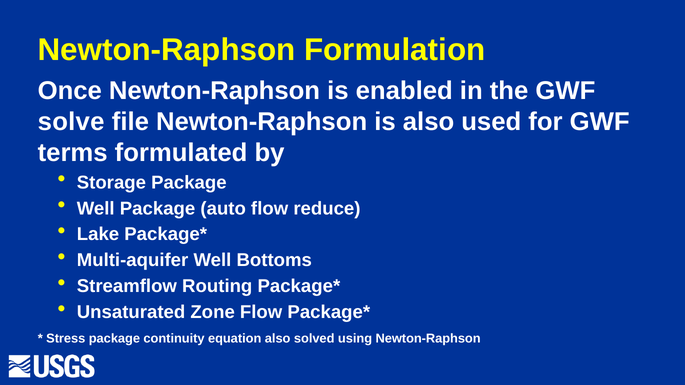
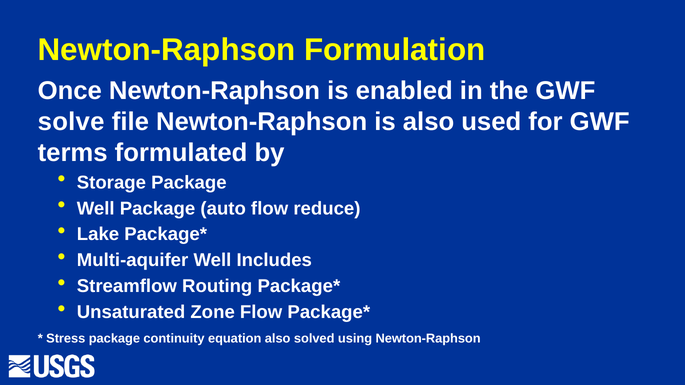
Bottoms: Bottoms -> Includes
